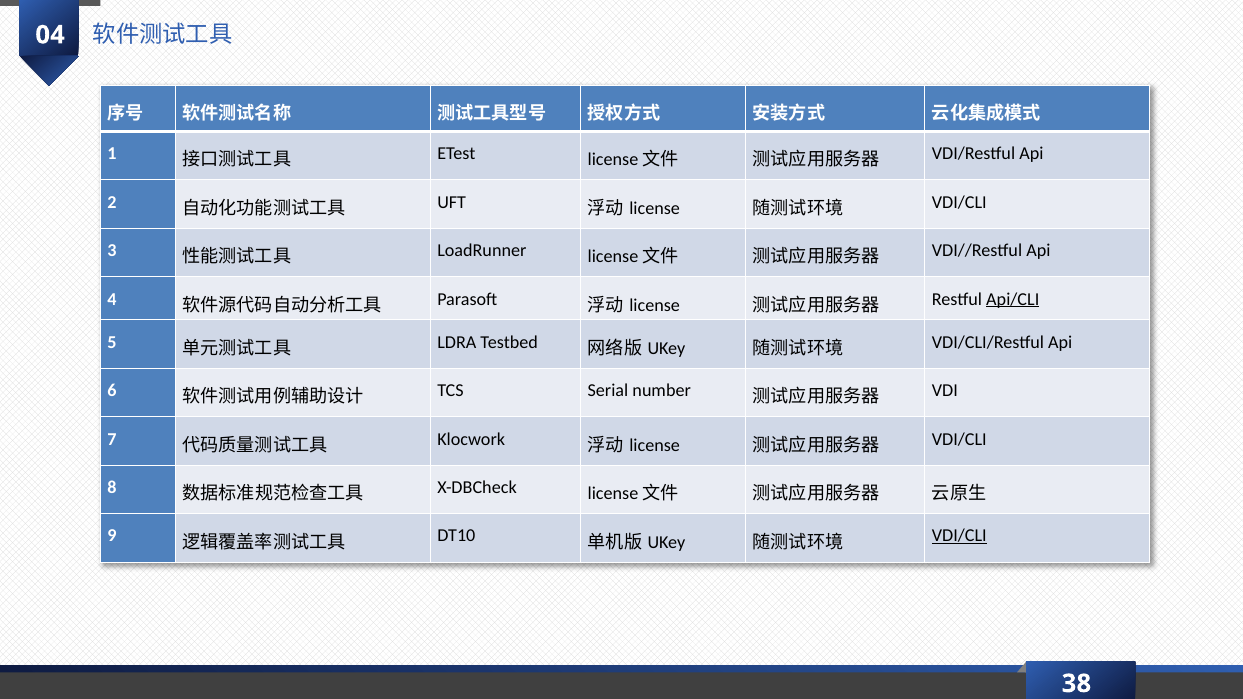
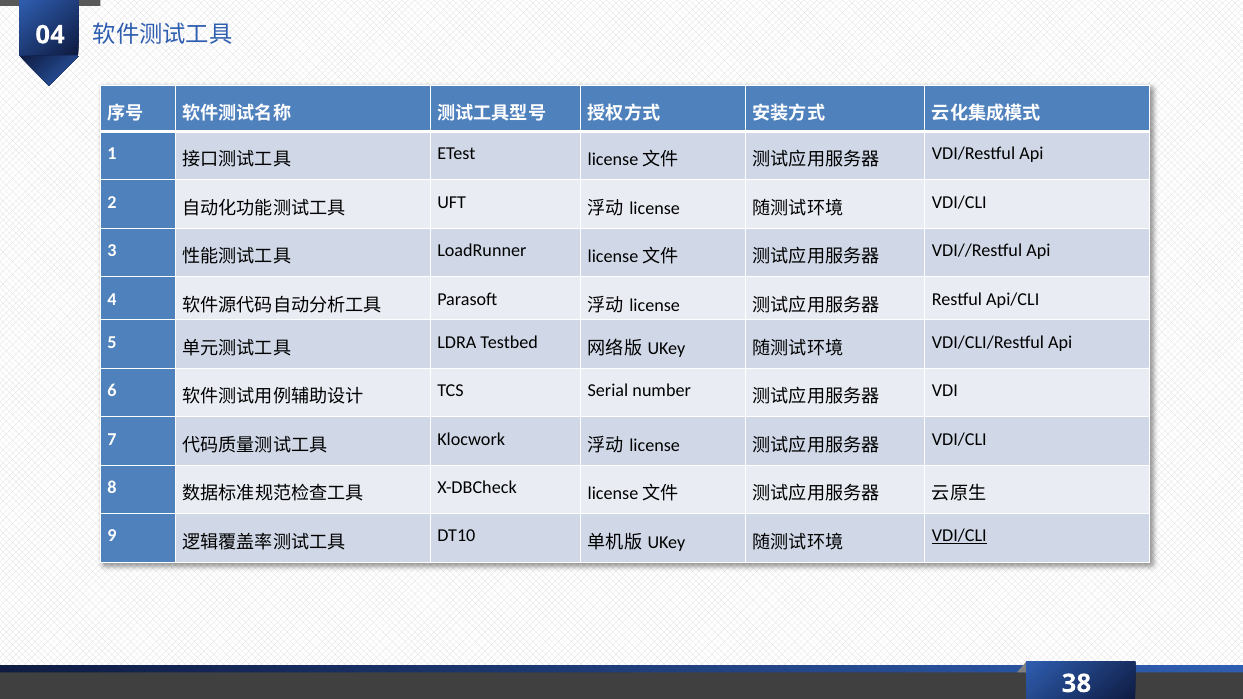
Api/CLI underline: present -> none
